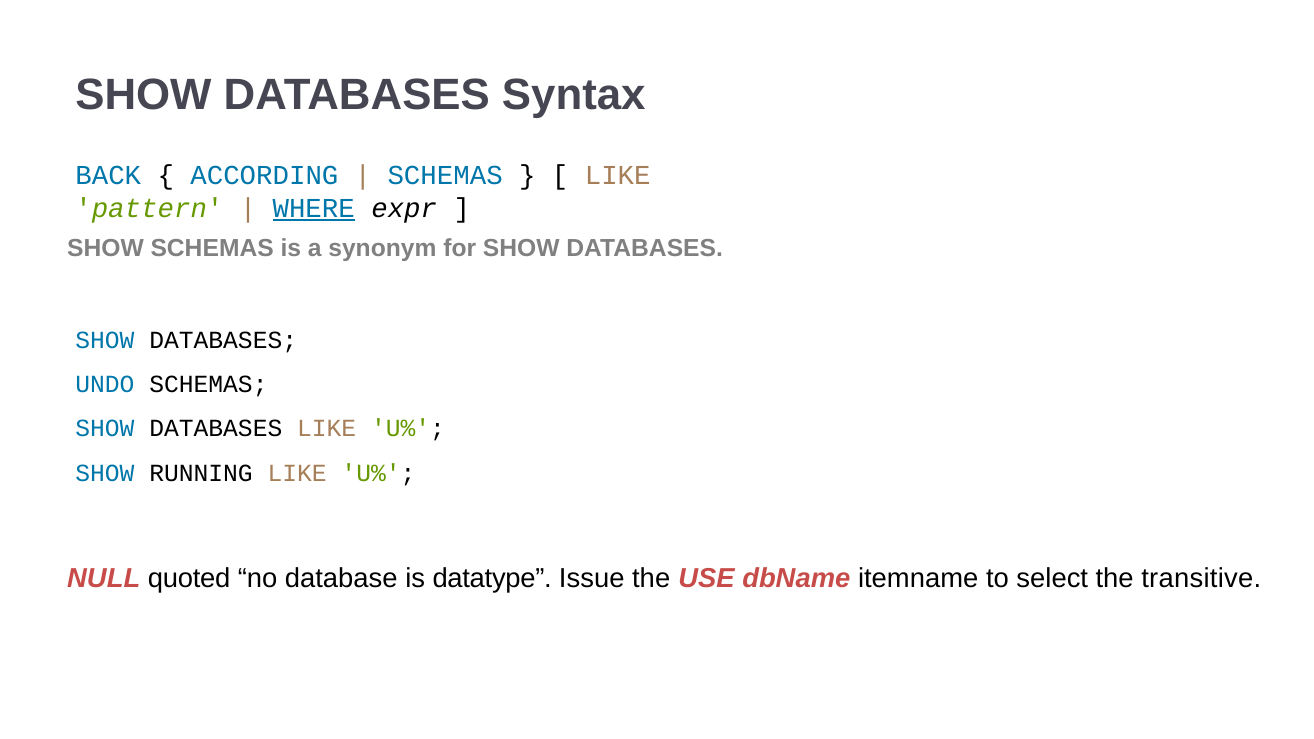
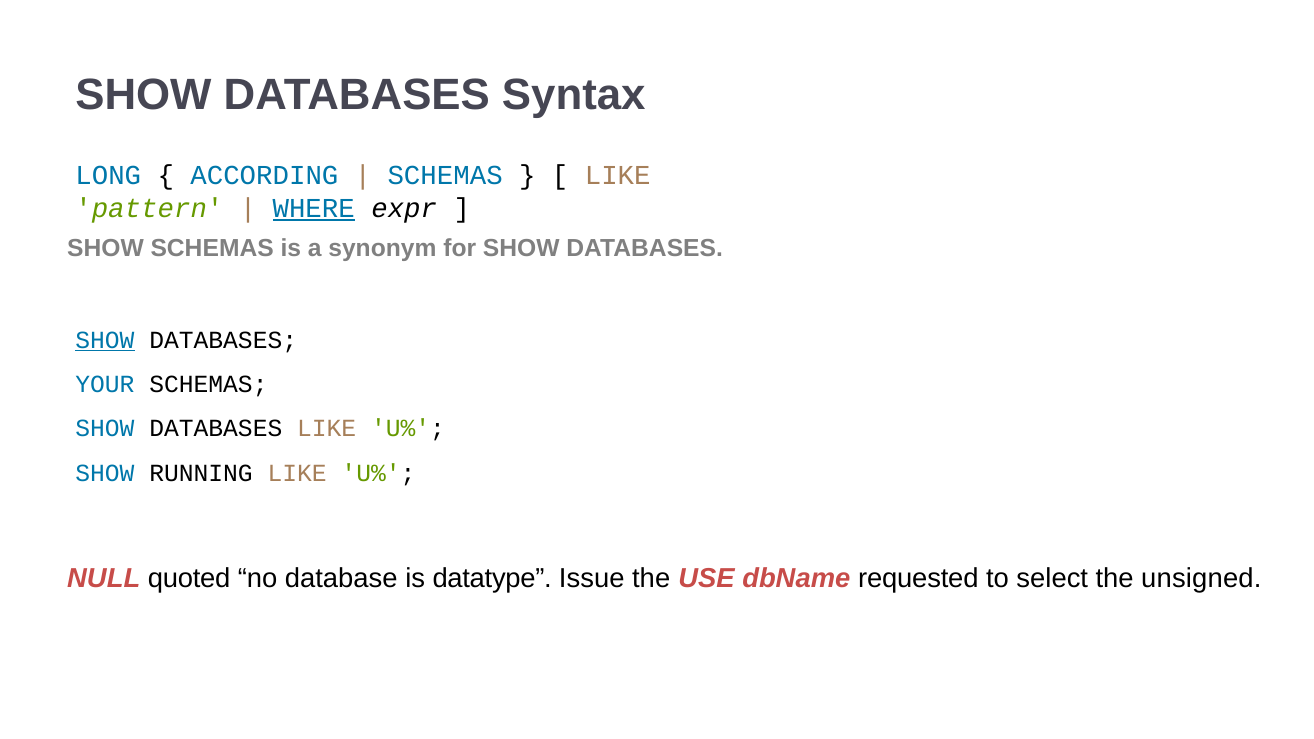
BACK: BACK -> LONG
SHOW at (105, 340) underline: none -> present
UNDO: UNDO -> YOUR
itemname: itemname -> requested
transitive: transitive -> unsigned
